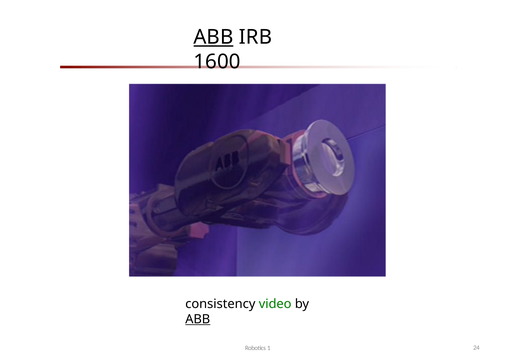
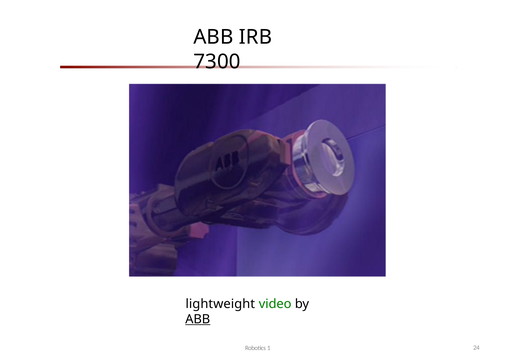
ABB at (213, 37) underline: present -> none
1600: 1600 -> 7300
consistency: consistency -> lightweight
